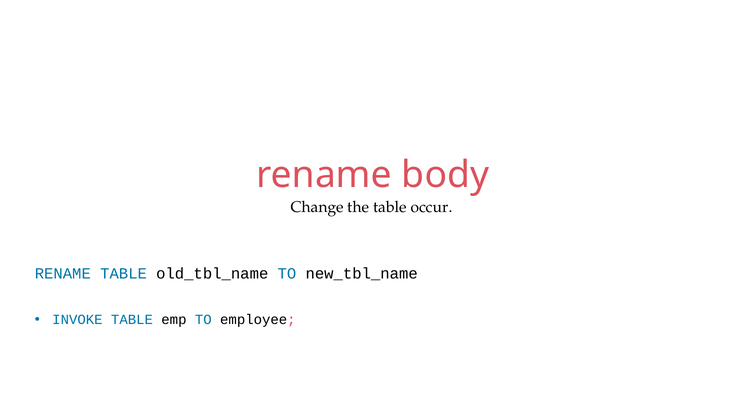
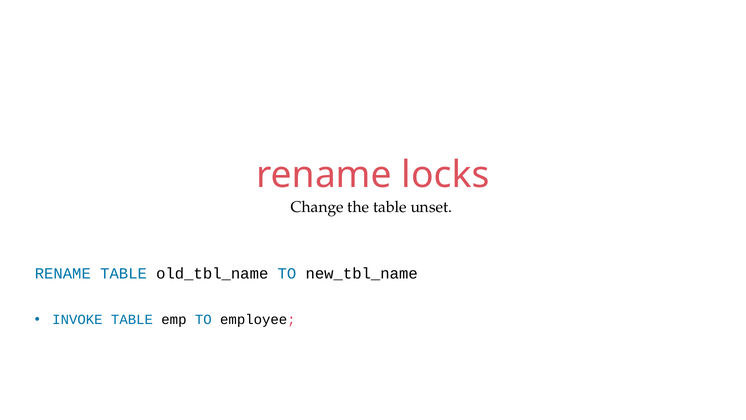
body: body -> locks
occur: occur -> unset
